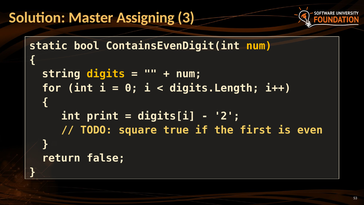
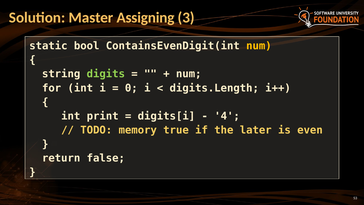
digits colour: yellow -> light green
2: 2 -> 4
square: square -> memory
first: first -> later
